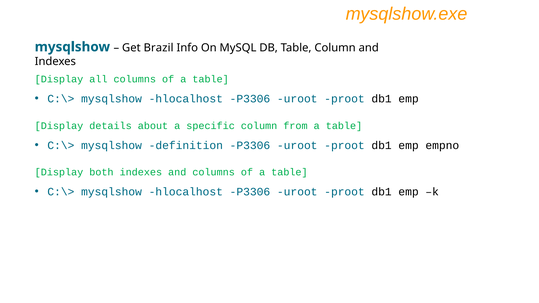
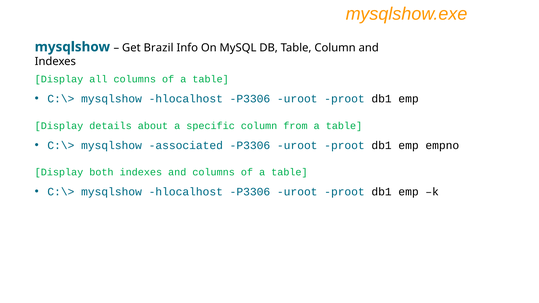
definition: definition -> associated
